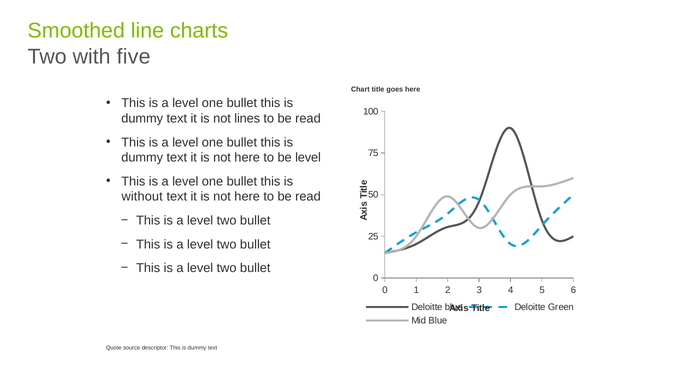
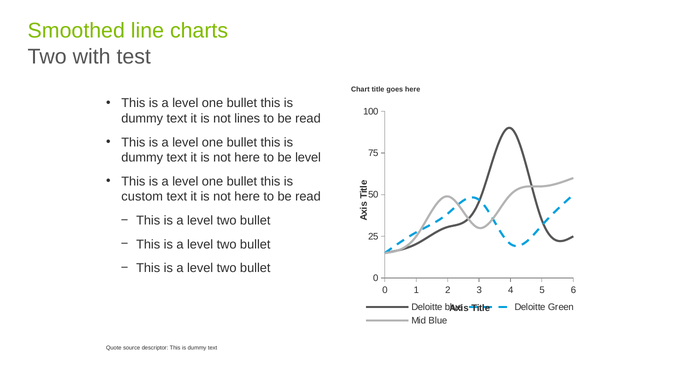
five: five -> test
without: without -> custom
